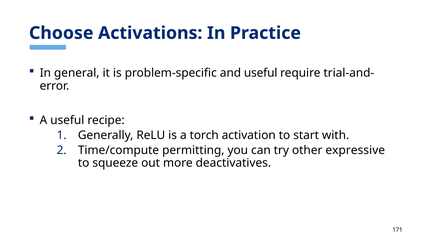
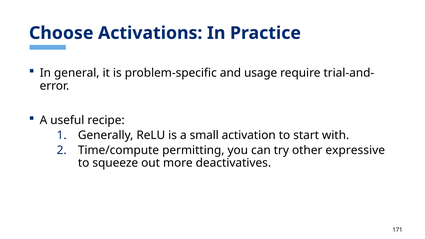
and useful: useful -> usage
torch: torch -> small
